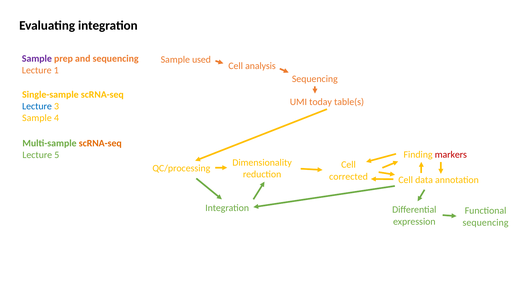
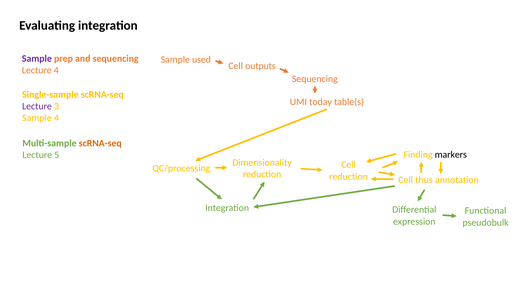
analysis: analysis -> outputs
Lecture 1: 1 -> 4
Lecture at (37, 106) colour: blue -> purple
markers colour: red -> black
corrected at (348, 177): corrected -> reduction
data: data -> thus
sequencing at (486, 223): sequencing -> pseudobulk
